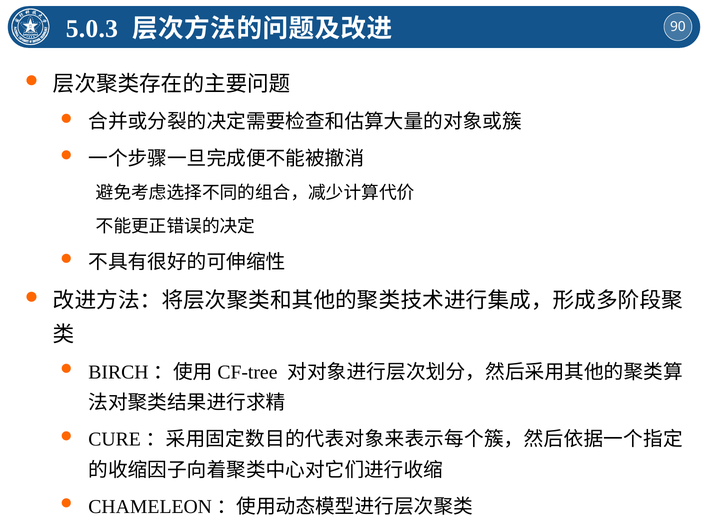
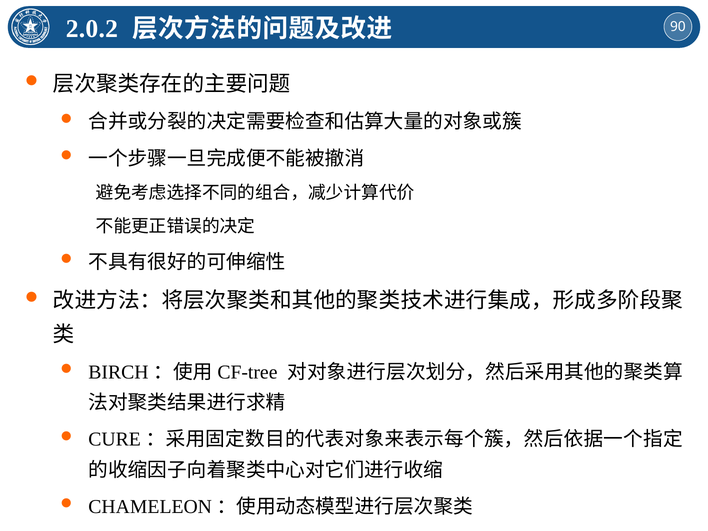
5.0.3: 5.0.3 -> 2.0.2
